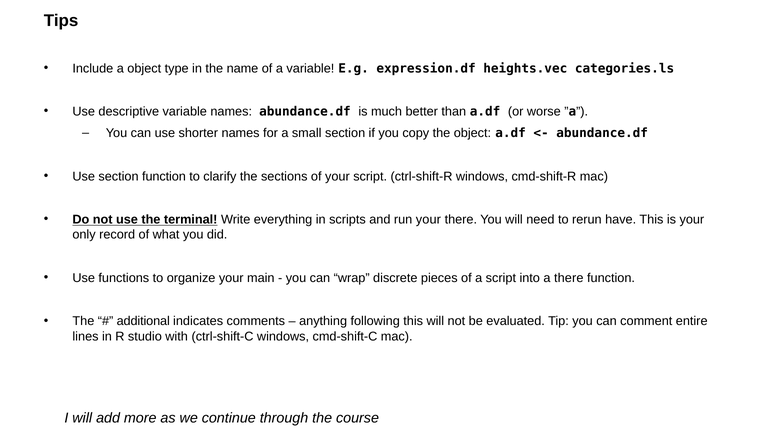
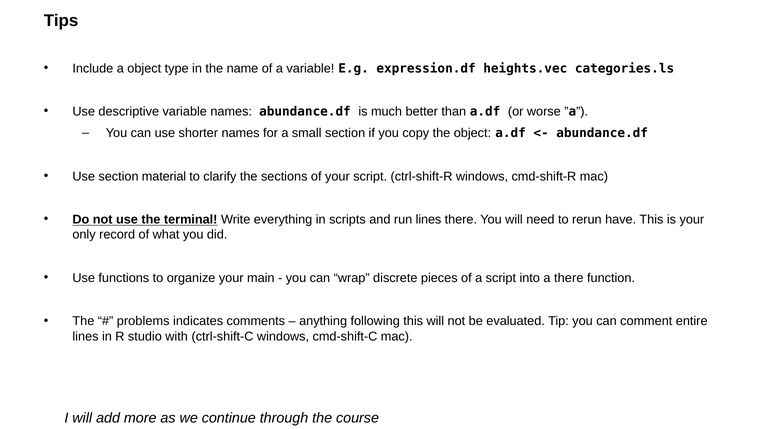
section function: function -> material
run your: your -> lines
additional: additional -> problems
